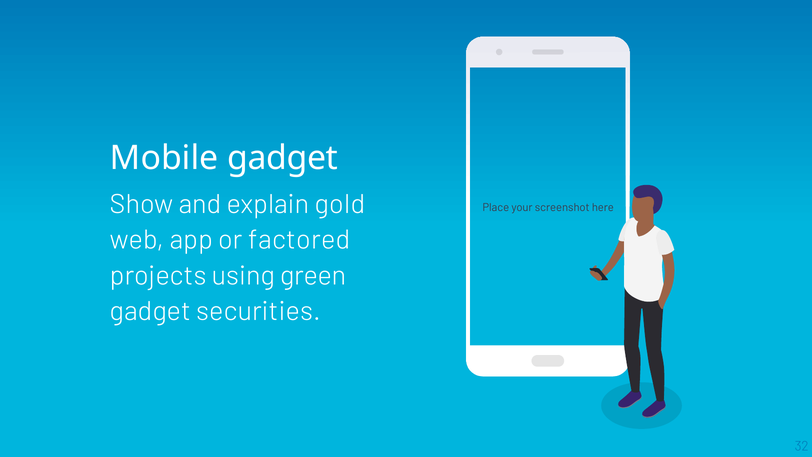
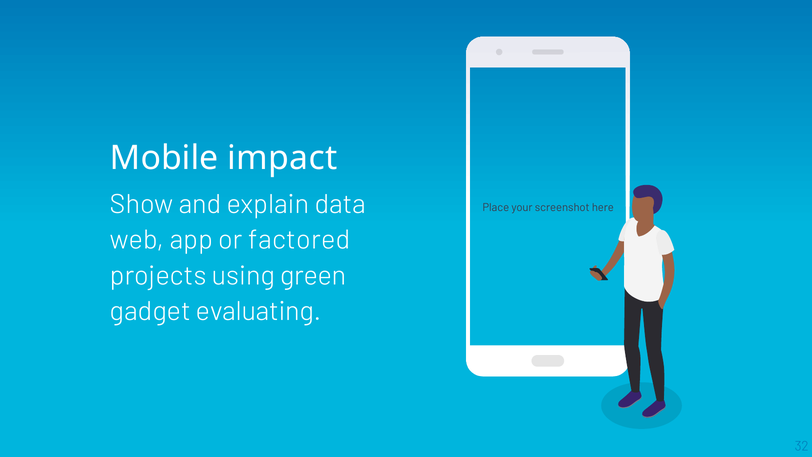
Mobile gadget: gadget -> impact
gold: gold -> data
securities: securities -> evaluating
